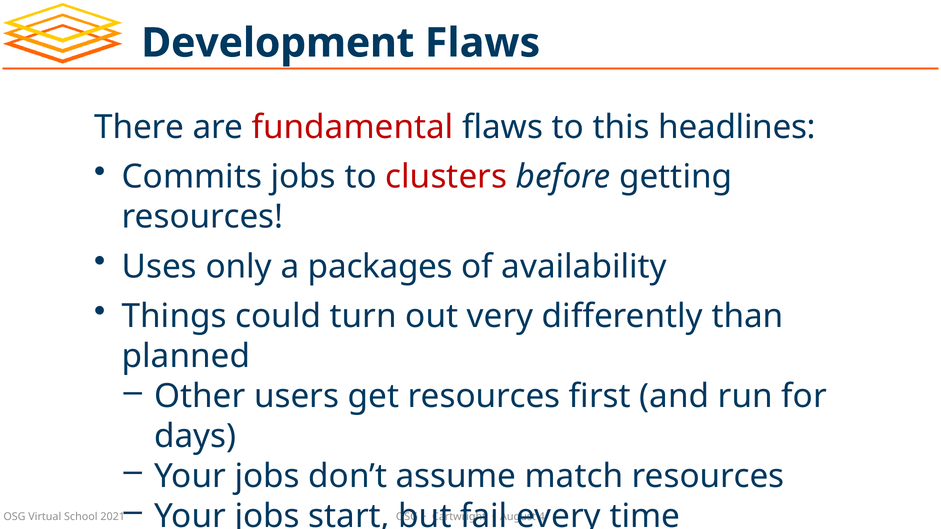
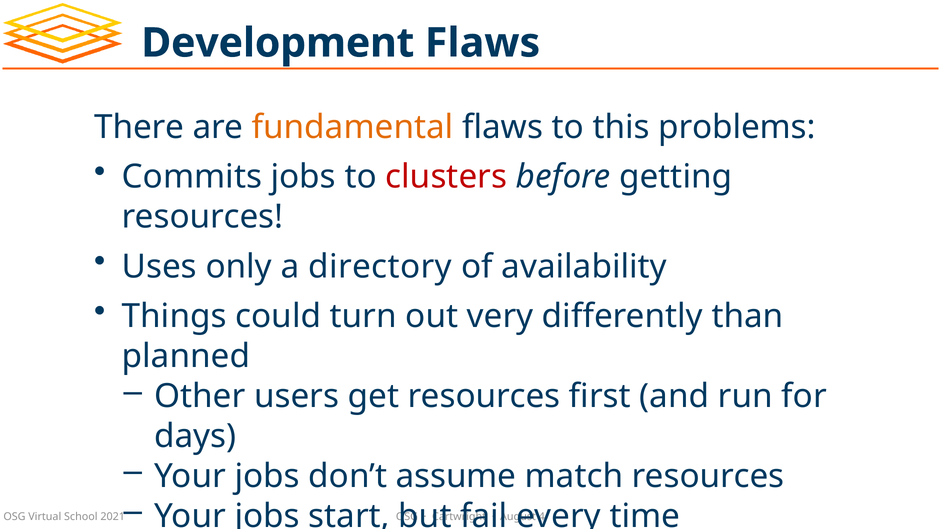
fundamental colour: red -> orange
headlines: headlines -> problems
packages: packages -> directory
